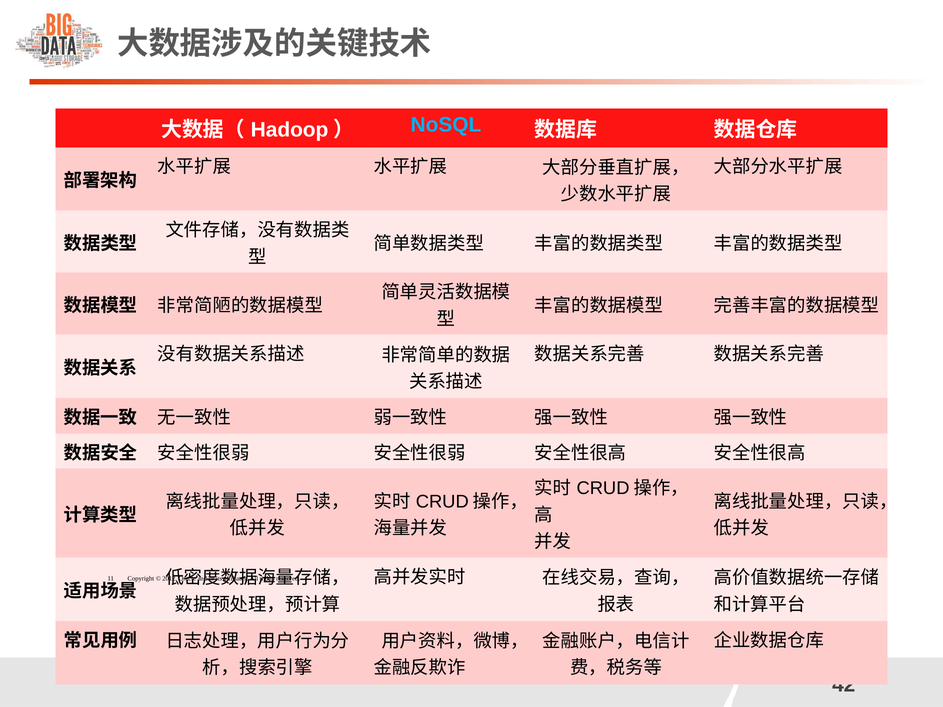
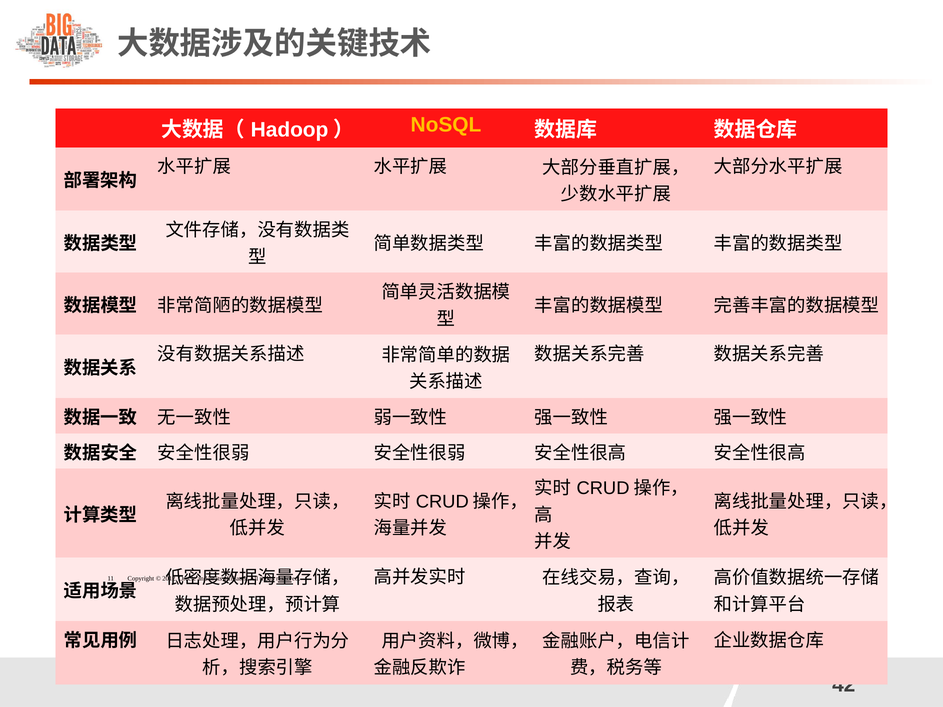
NoSQL colour: light blue -> yellow
